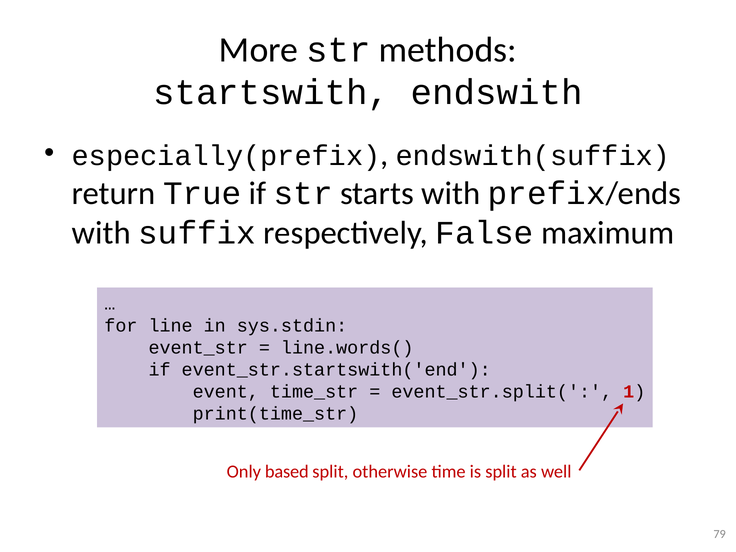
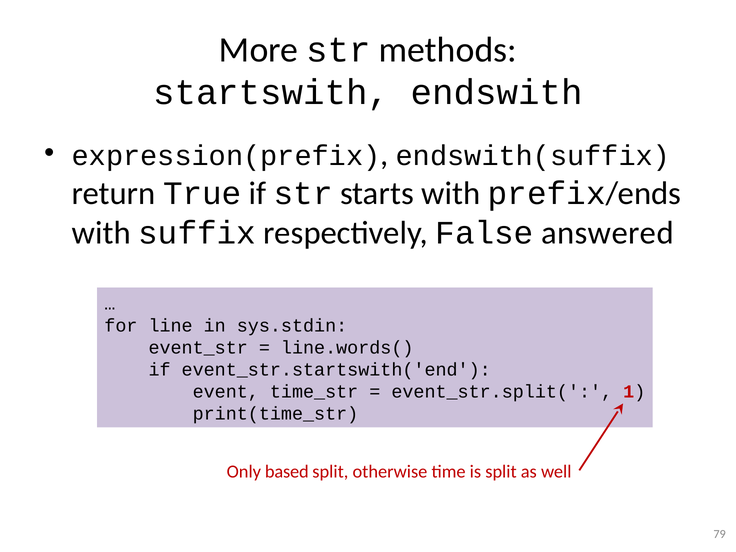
especially(prefix: especially(prefix -> expression(prefix
maximum: maximum -> answered
